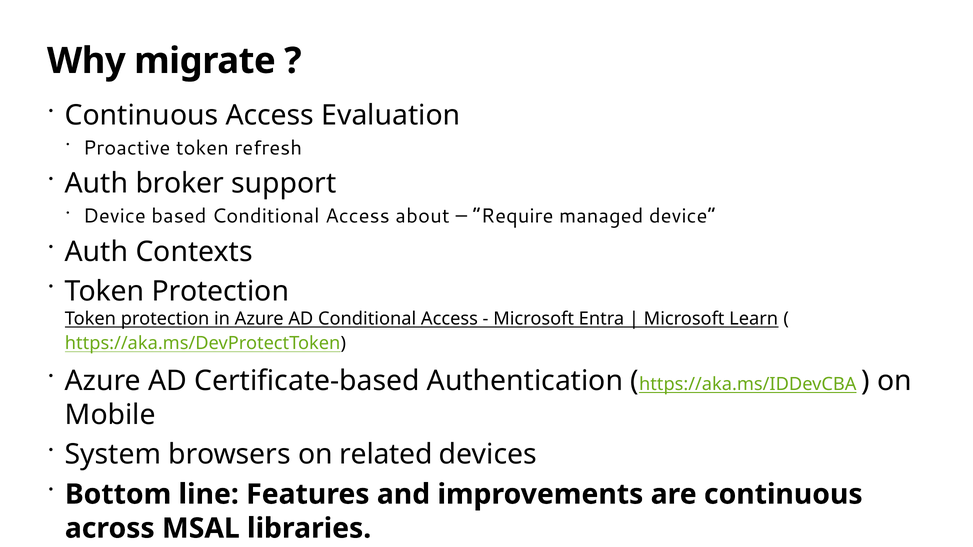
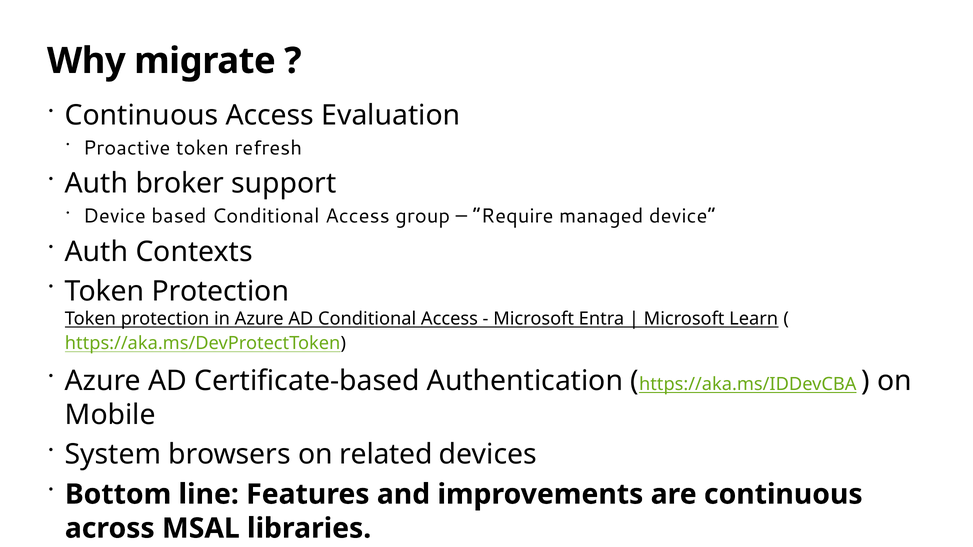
about: about -> group
